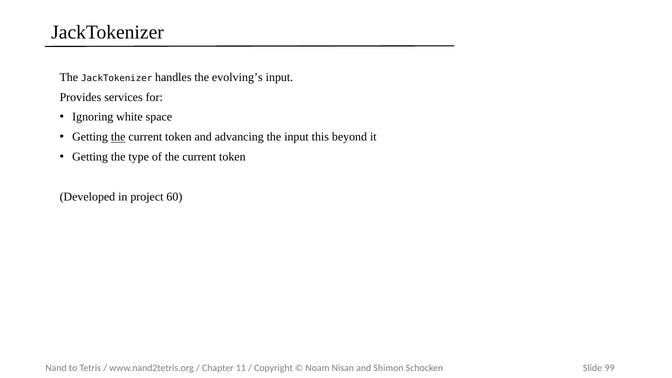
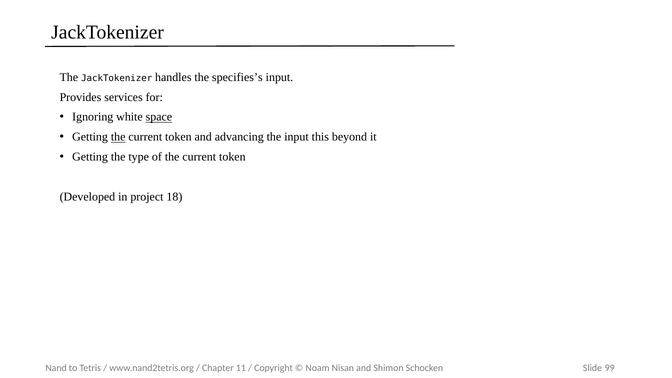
evolving’s: evolving’s -> specifies’s
space underline: none -> present
60: 60 -> 18
